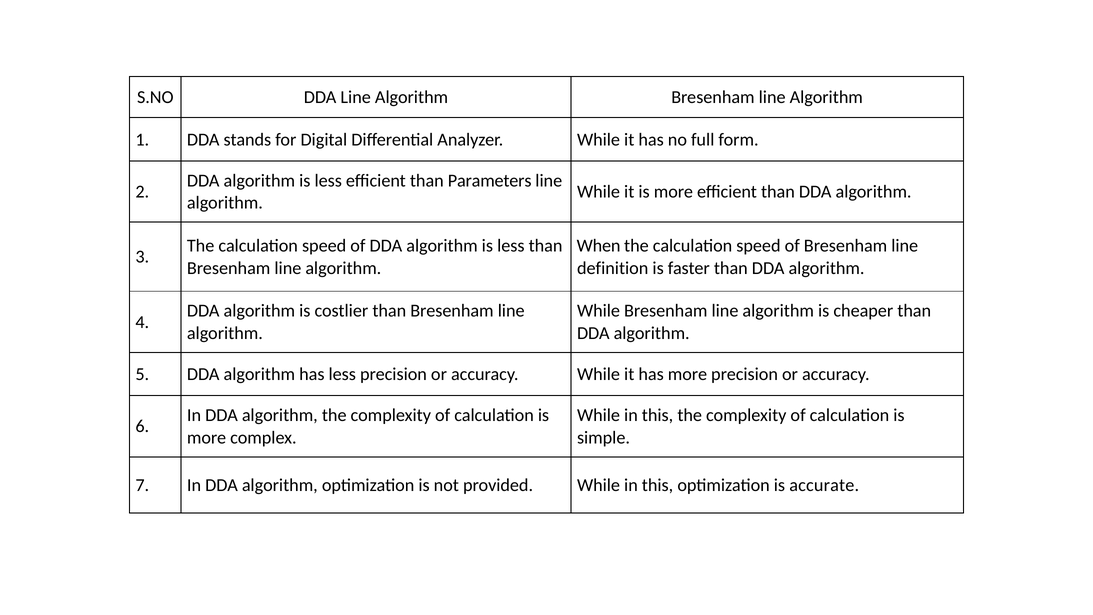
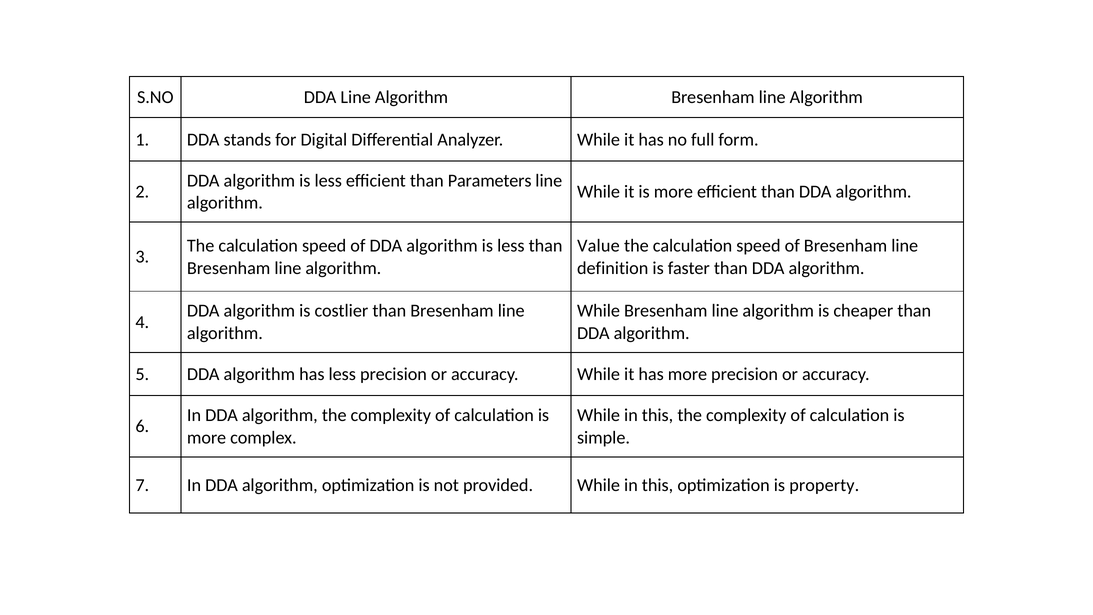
When: When -> Value
accurate: accurate -> property
